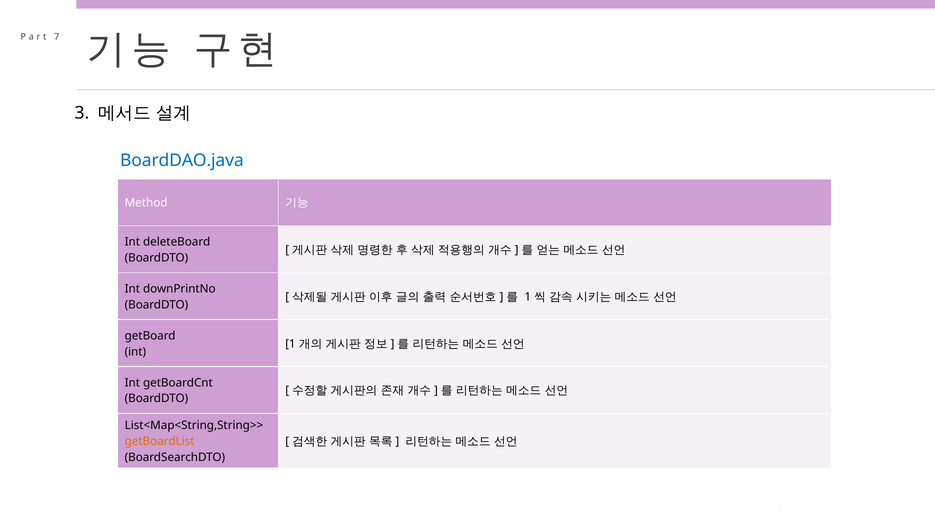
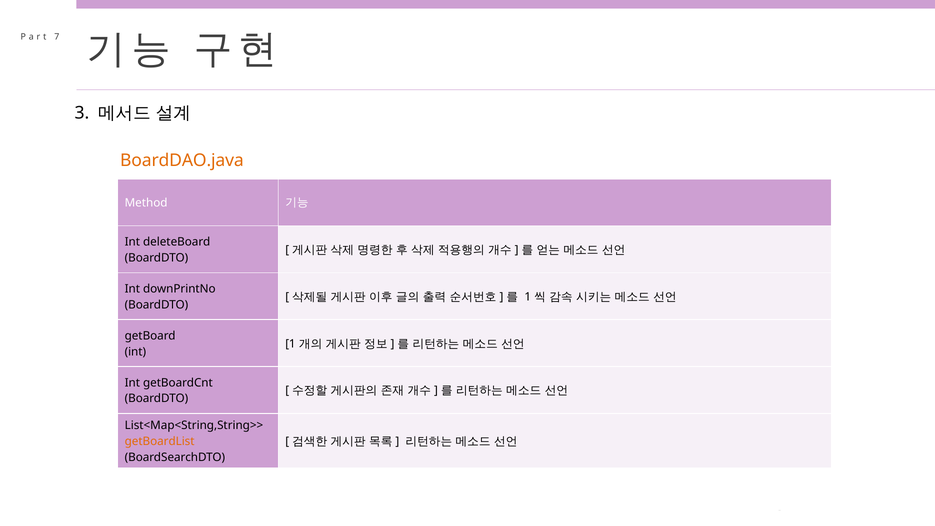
BoardDAO.java colour: blue -> orange
